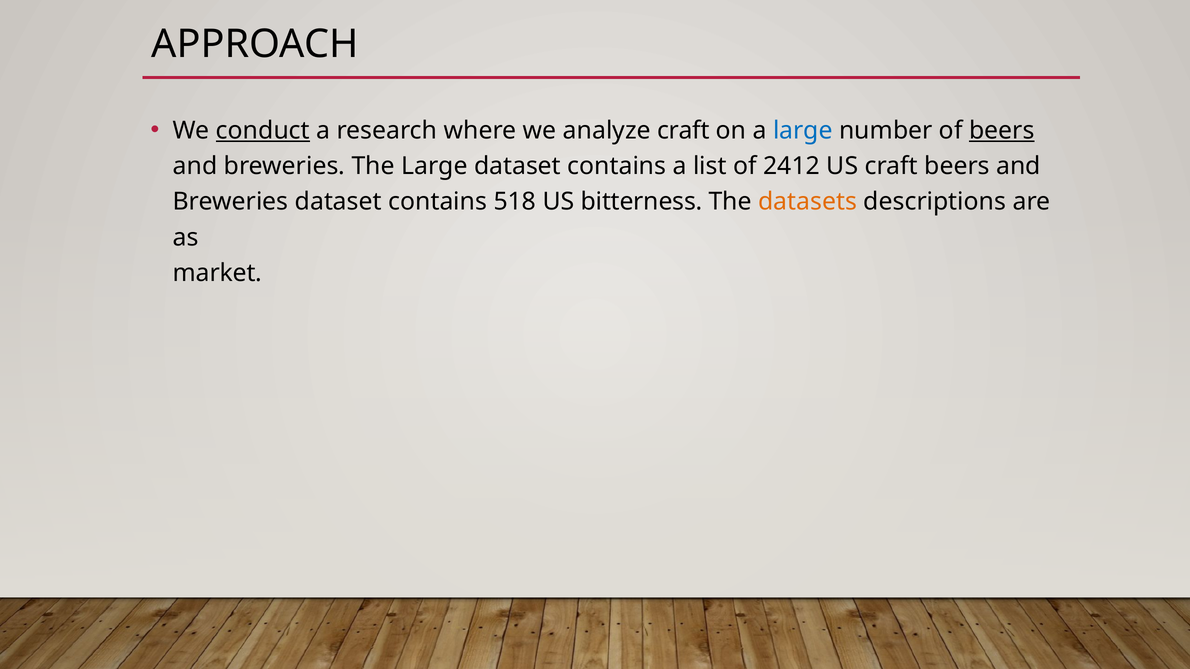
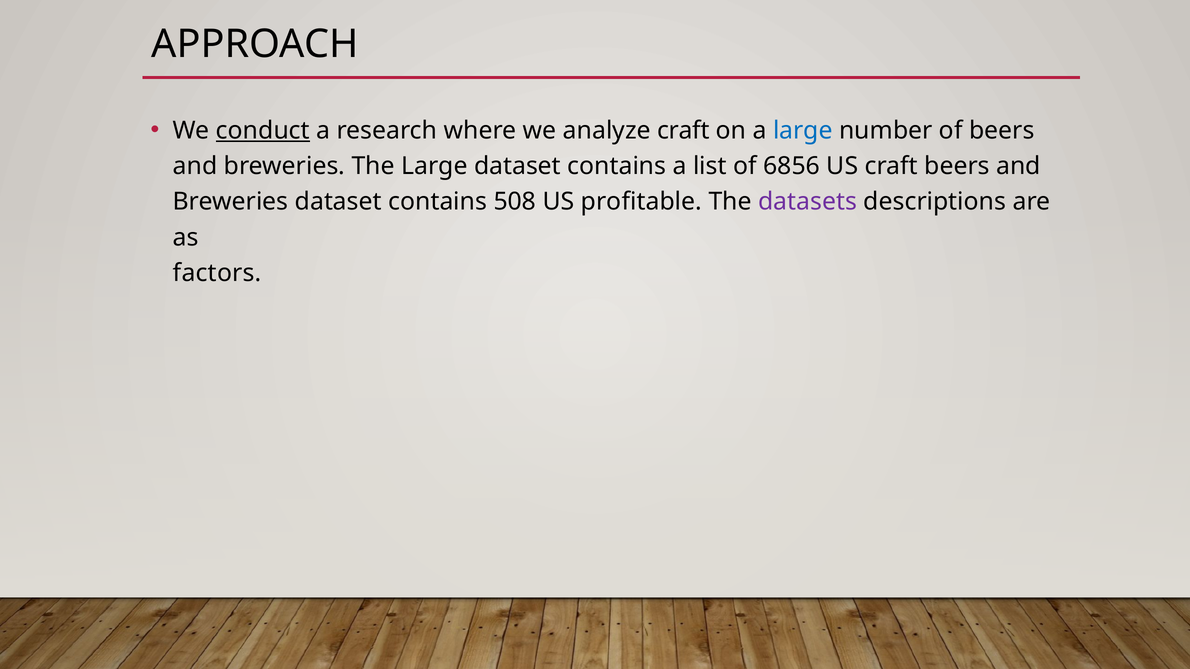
beers at (1002, 130) underline: present -> none
2412: 2412 -> 6856
518: 518 -> 508
bitterness: bitterness -> profitable
datasets colour: orange -> purple
market: market -> factors
